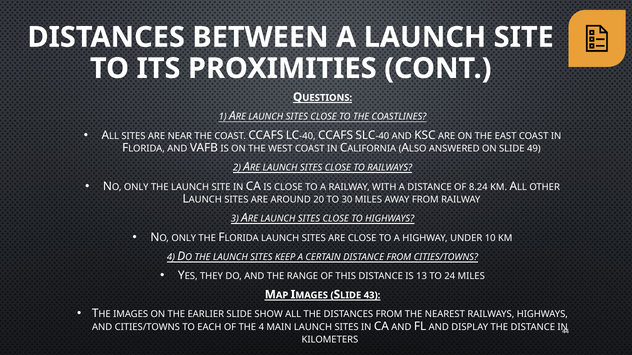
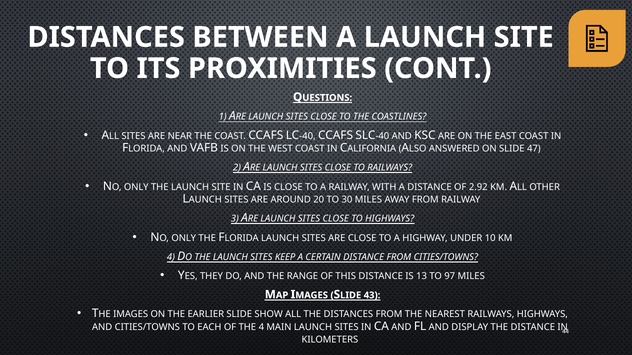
49: 49 -> 47
8.24: 8.24 -> 2.92
24: 24 -> 97
